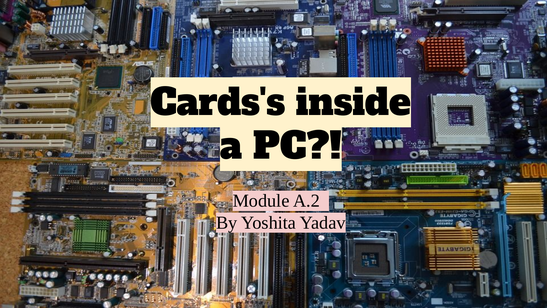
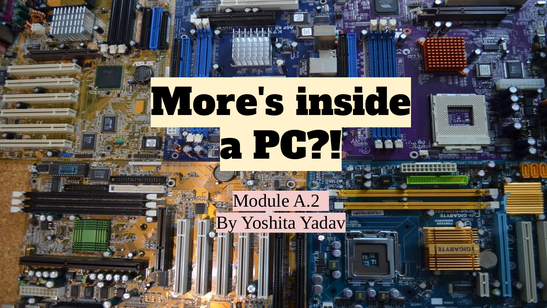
Cards's: Cards's -> More's
